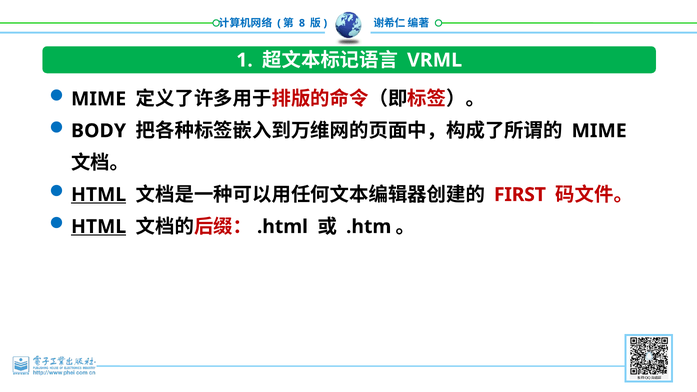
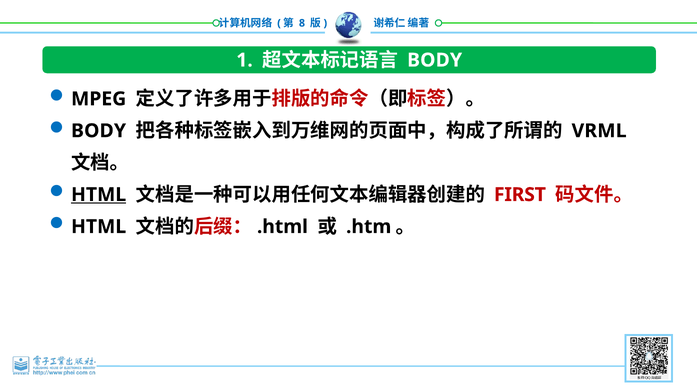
VRML at (435, 60): VRML -> BODY
MIME at (99, 99): MIME -> MPEG
MIME at (599, 131): MIME -> VRML
HTML at (99, 227) underline: present -> none
